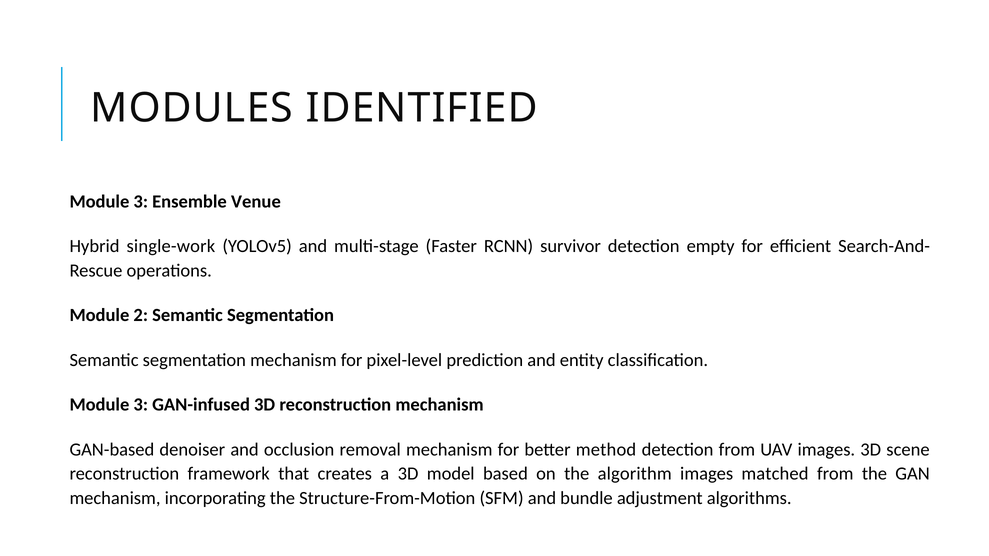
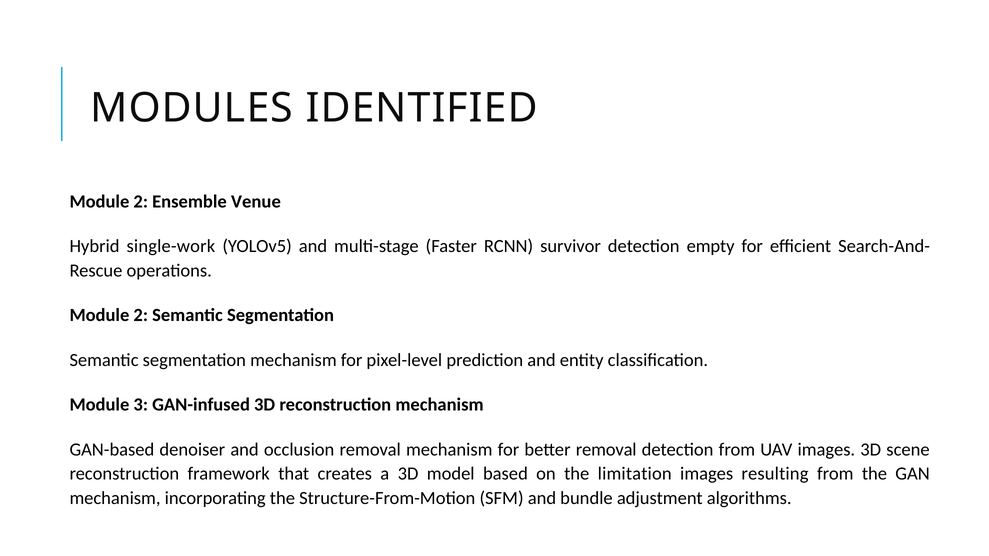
3 at (141, 202): 3 -> 2
better method: method -> removal
algorithm: algorithm -> limitation
matched: matched -> resulting
